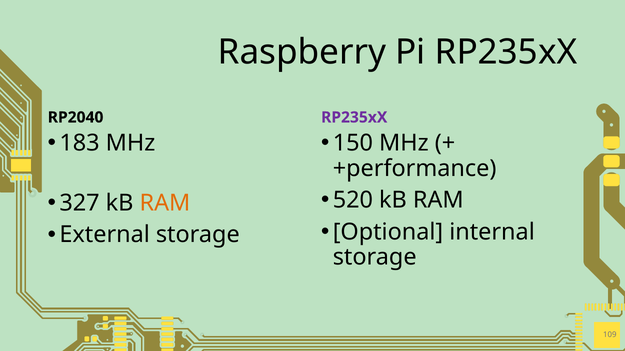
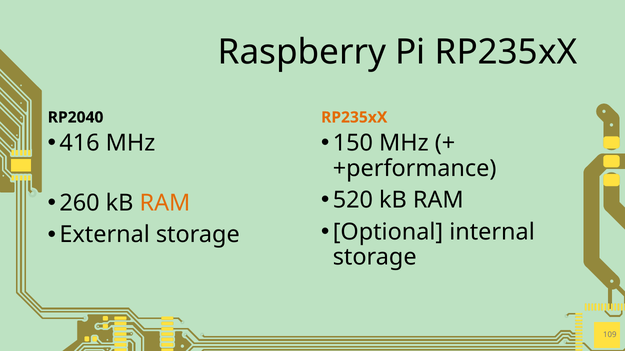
RP235xX at (354, 118) colour: purple -> orange
183: 183 -> 416
327: 327 -> 260
